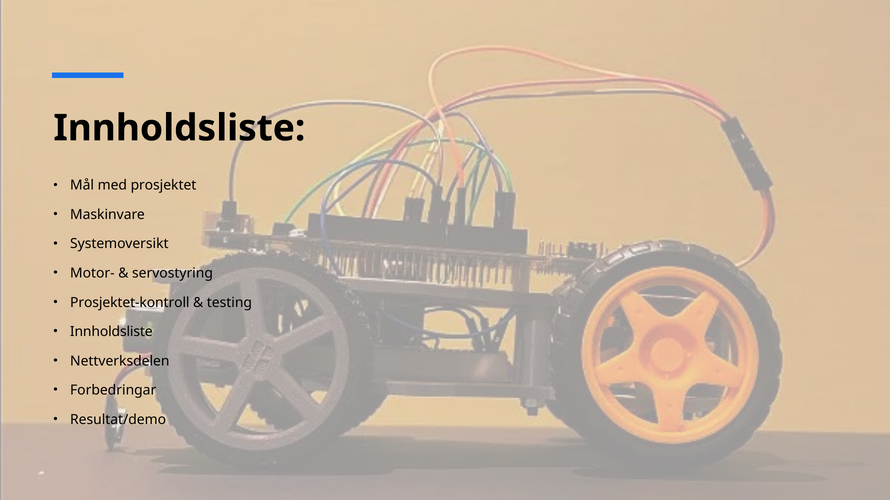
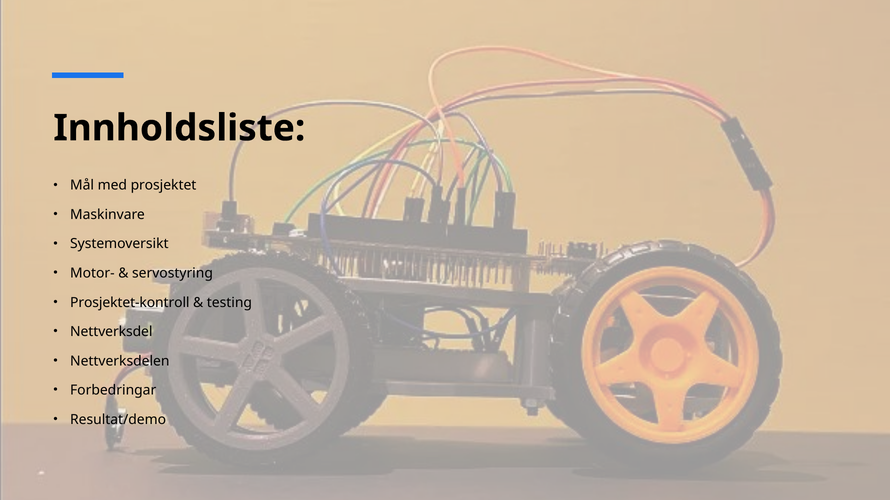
Innholdsliste at (111, 332): Innholdsliste -> Nettverksdel
